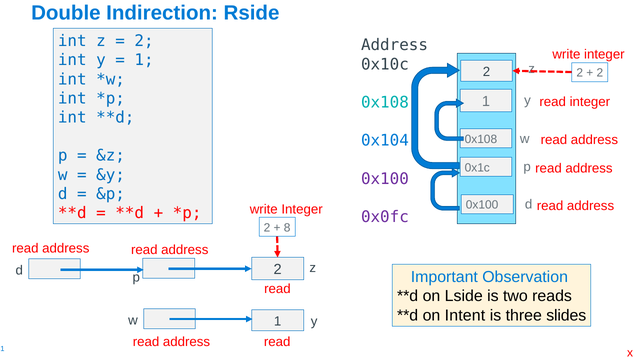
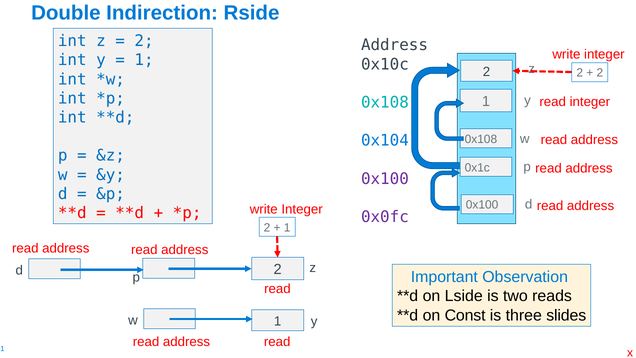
8 at (287, 228): 8 -> 1
Intent: Intent -> Const
